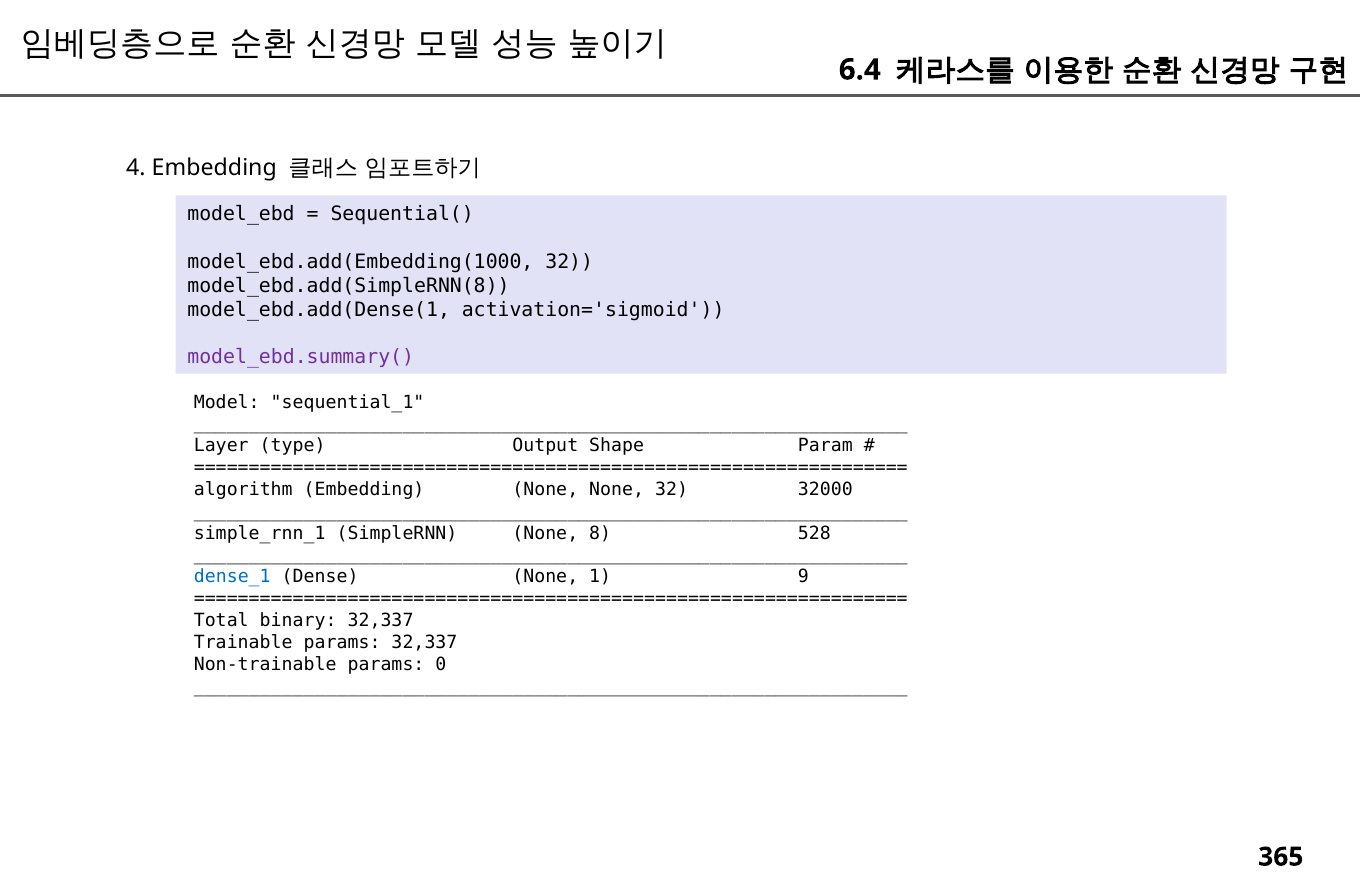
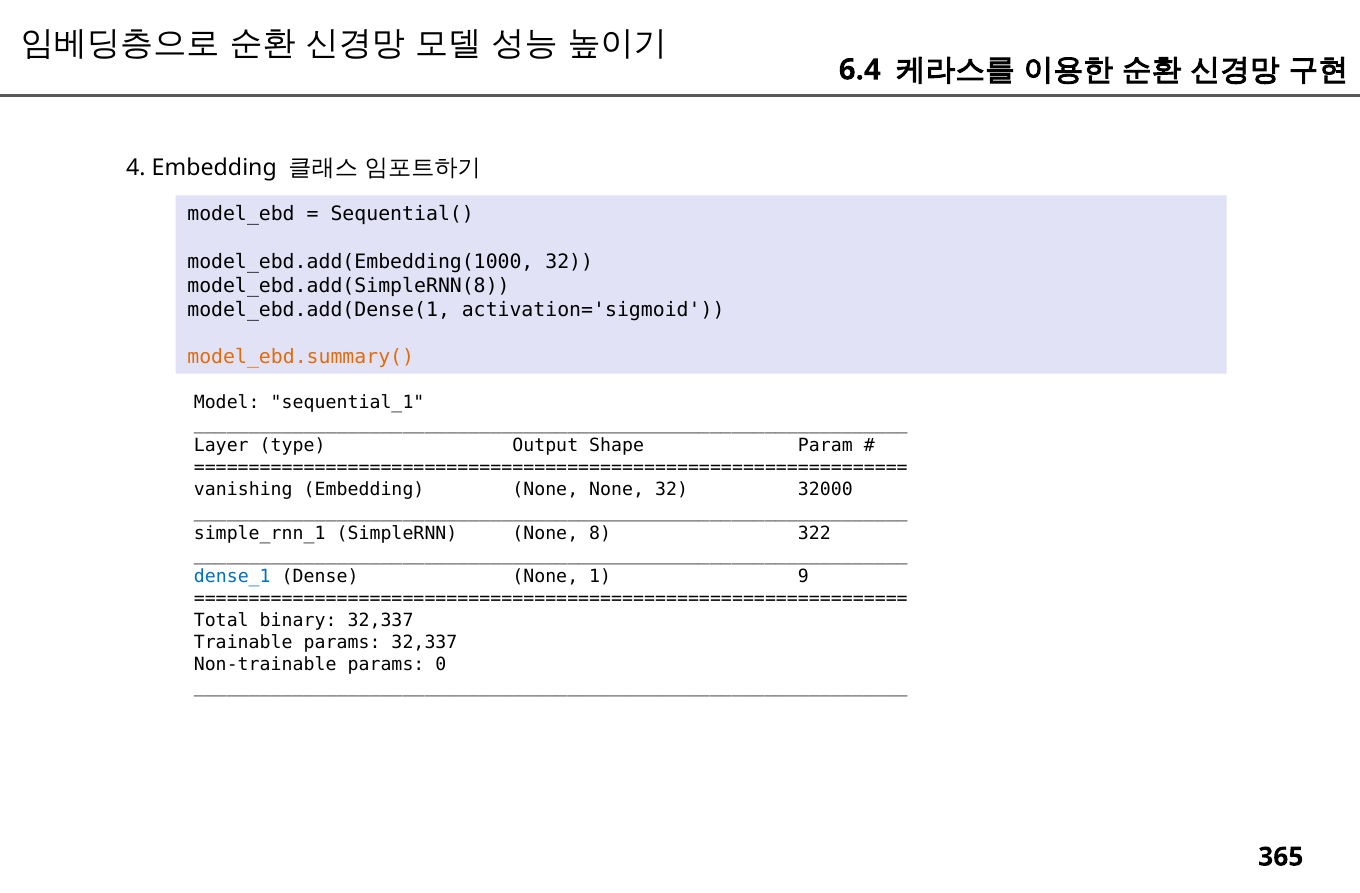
model_ebd.summary( colour: purple -> orange
algorithm: algorithm -> vanishing
528: 528 -> 322
